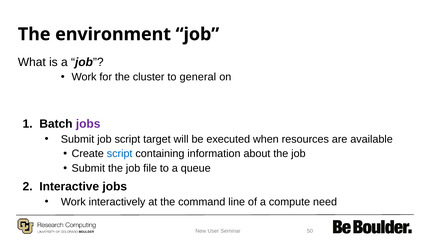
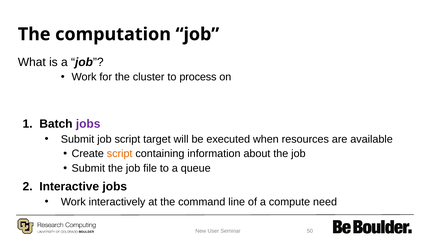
environment: environment -> computation
general: general -> process
script at (120, 154) colour: blue -> orange
